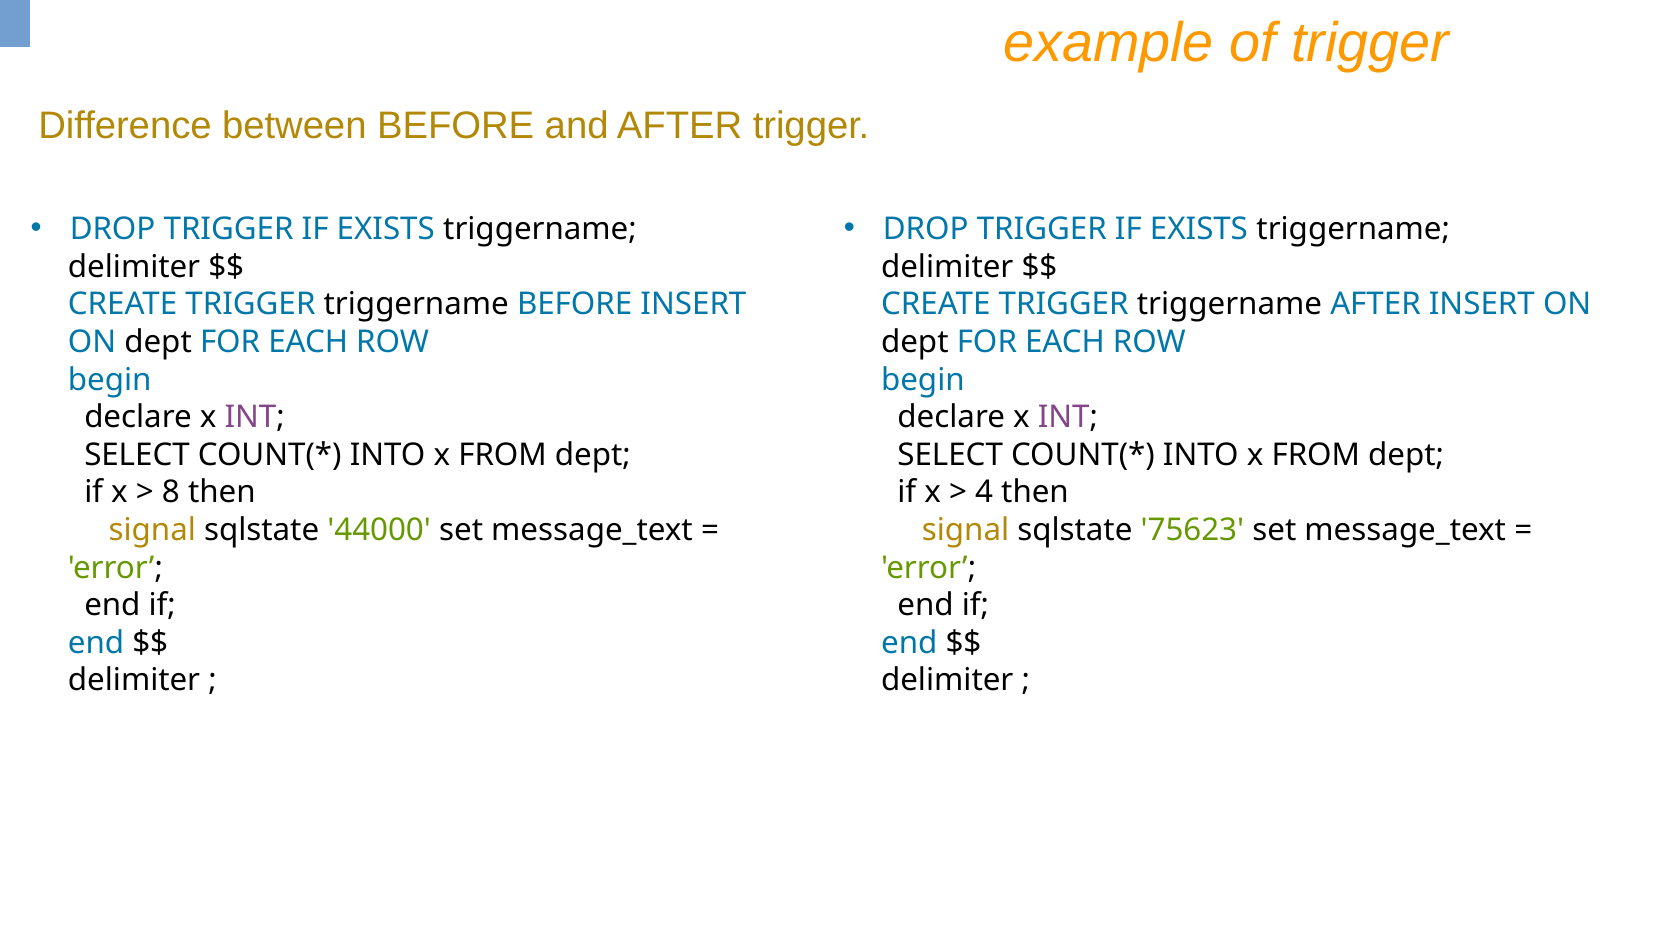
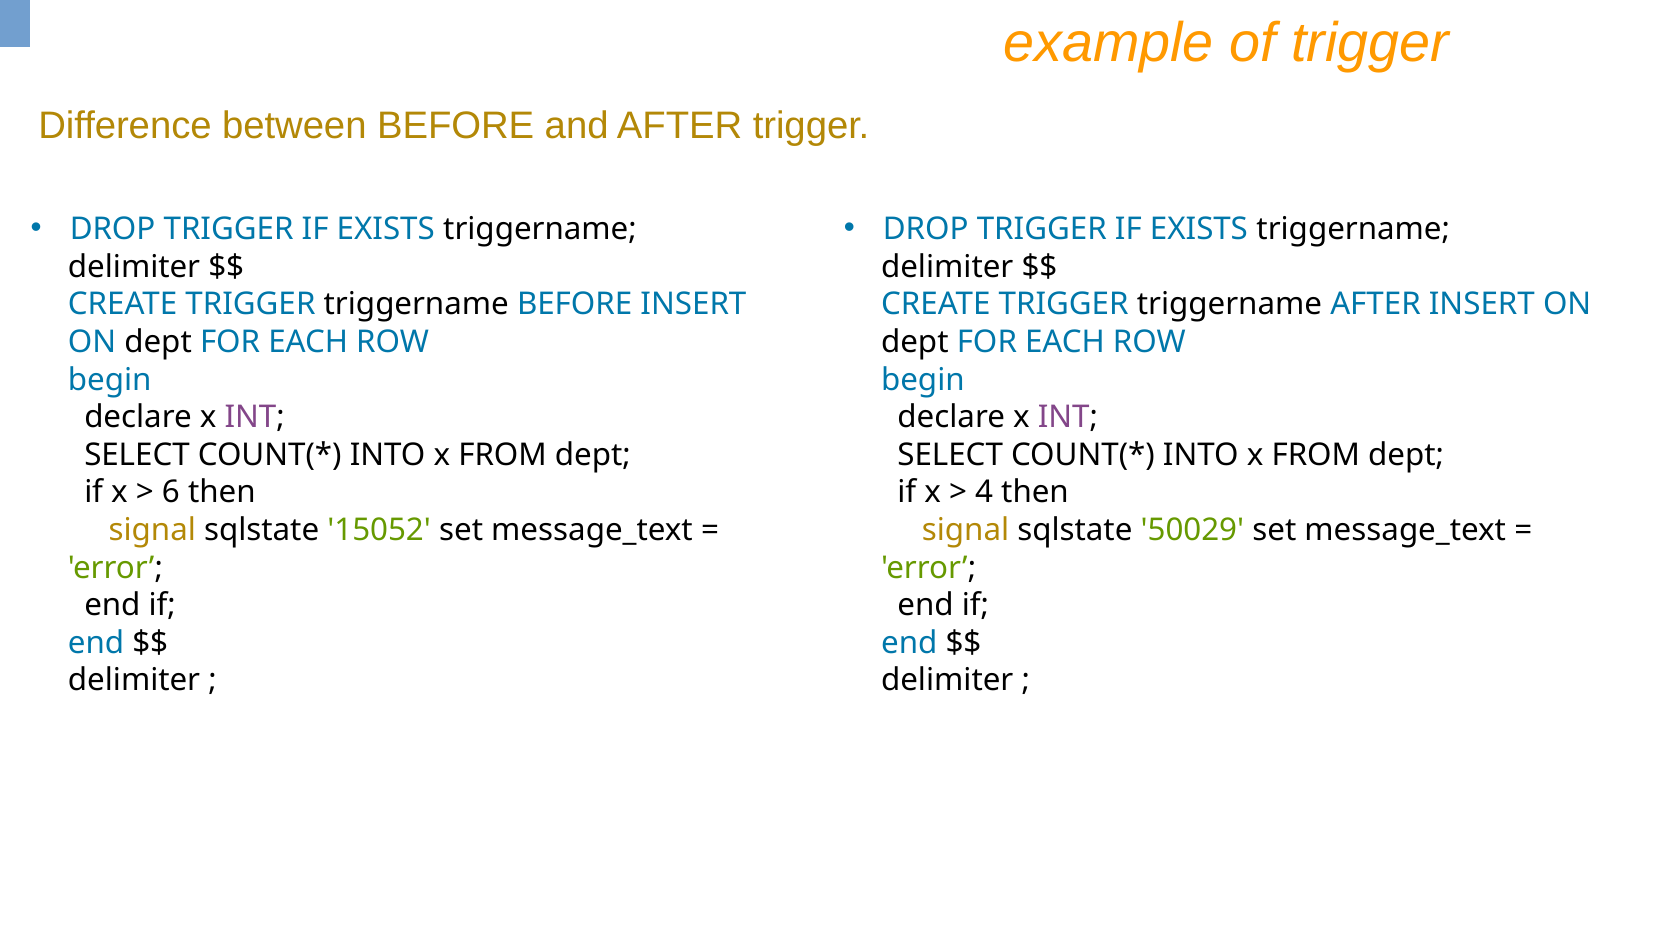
8: 8 -> 6
44000: 44000 -> 15052
75623: 75623 -> 50029
